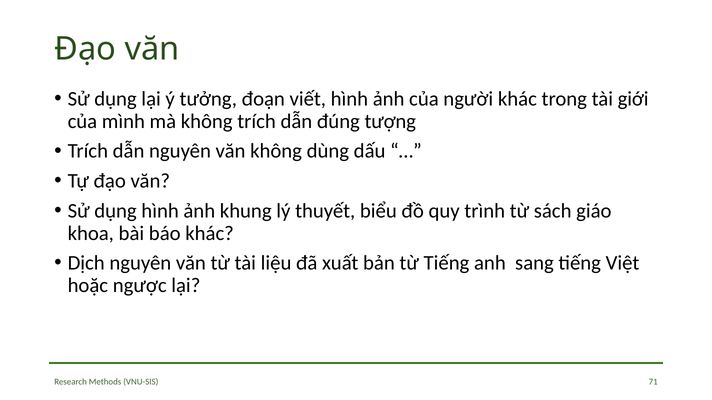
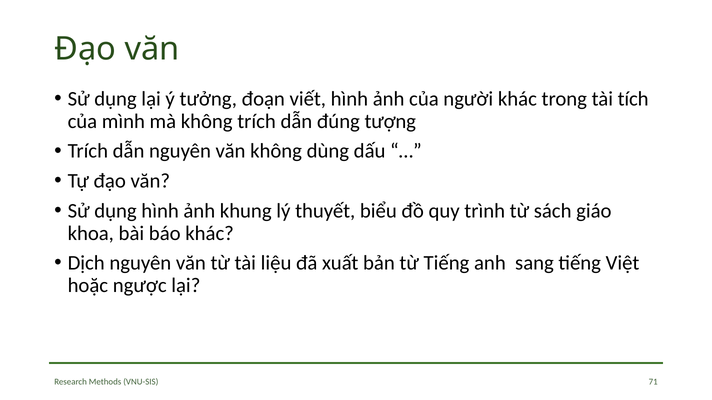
giới: giới -> tích
